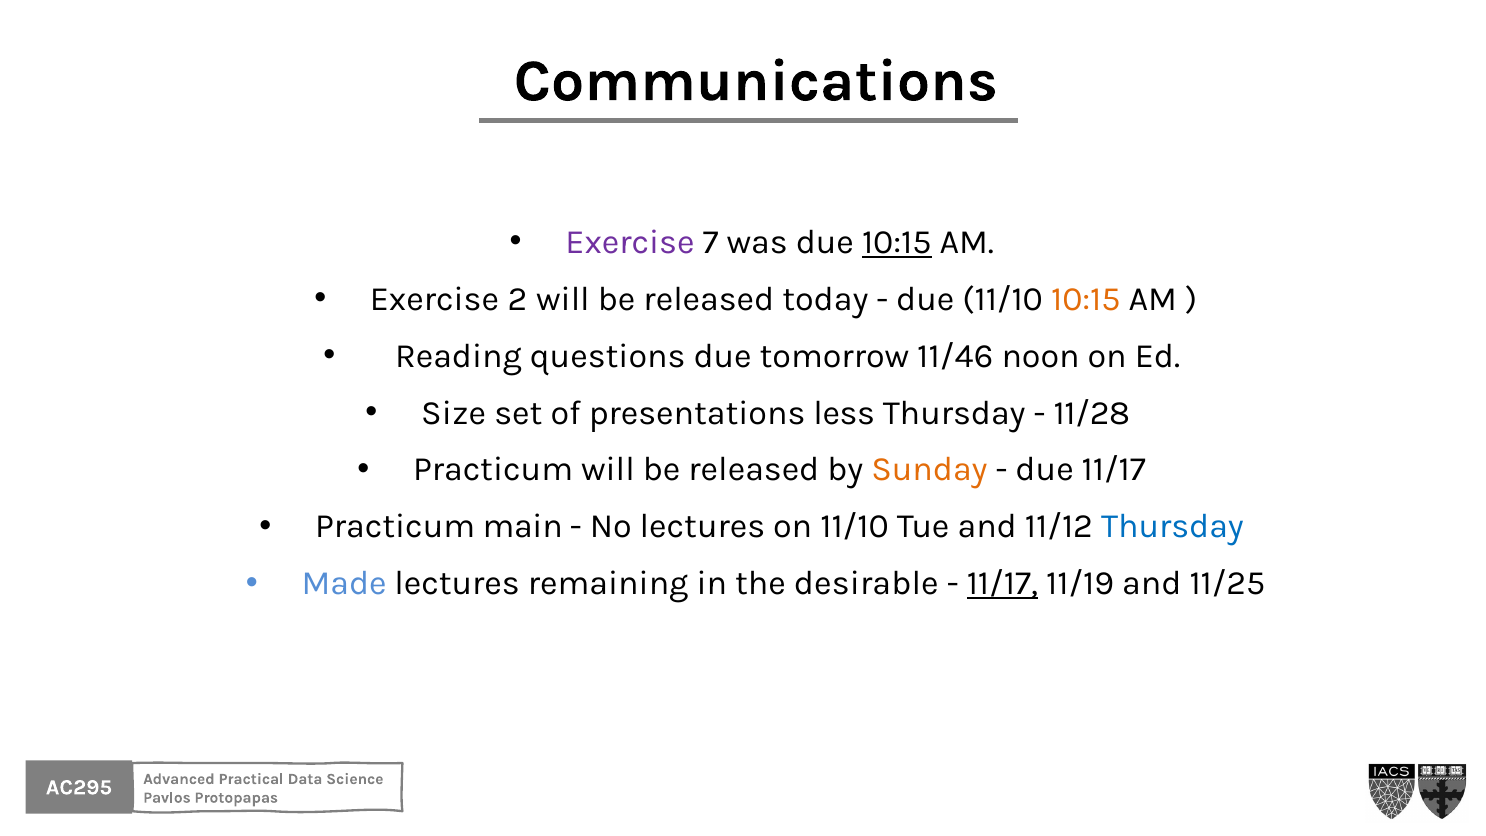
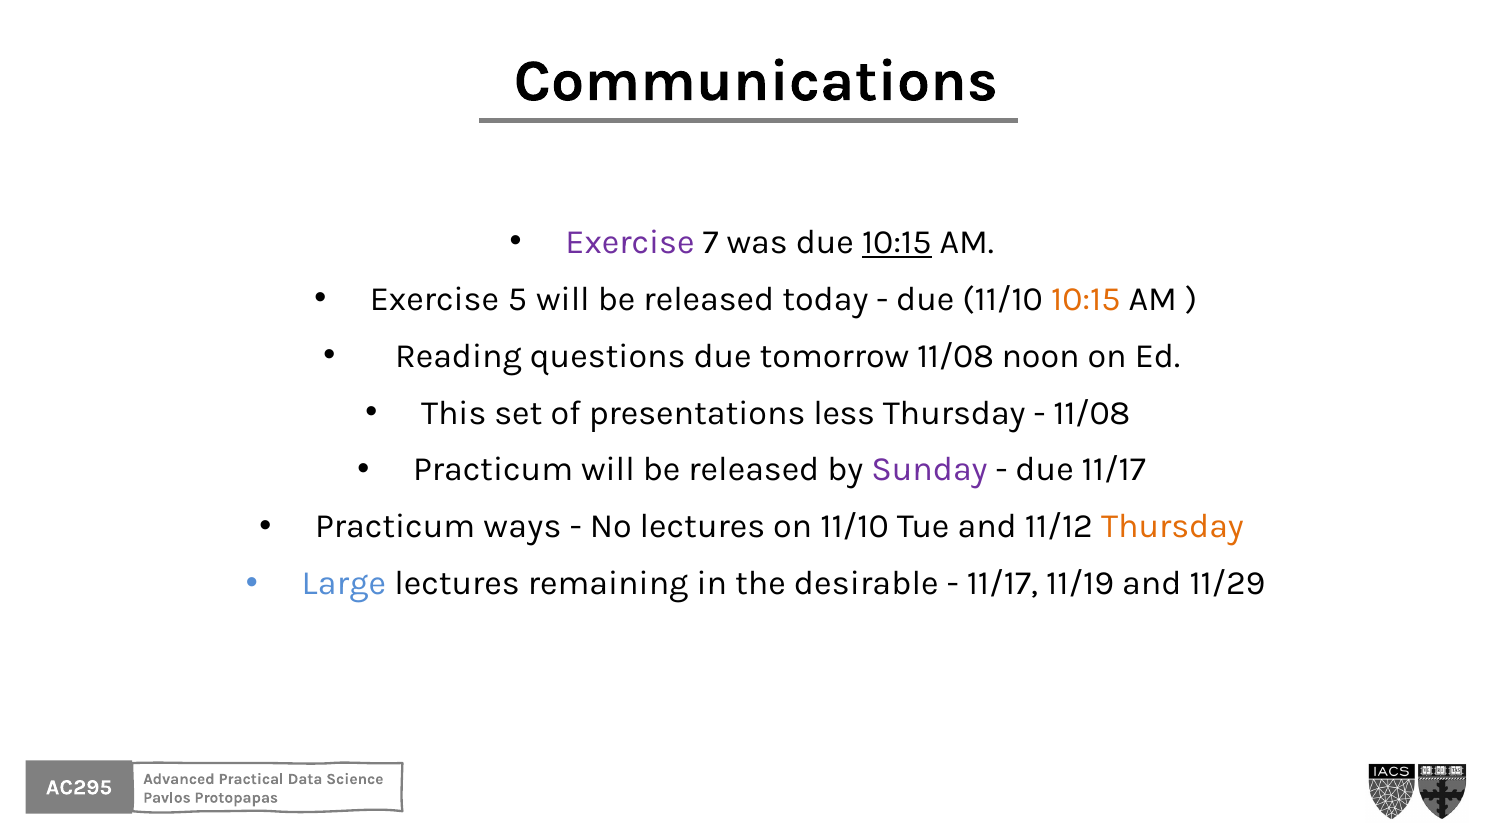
2: 2 -> 5
tomorrow 11/46: 11/46 -> 11/08
Size: Size -> This
11/28 at (1092, 413): 11/28 -> 11/08
Sunday colour: orange -> purple
main: main -> ways
Thursday at (1172, 527) colour: blue -> orange
Made: Made -> Large
11/17 at (1002, 583) underline: present -> none
11/25: 11/25 -> 11/29
